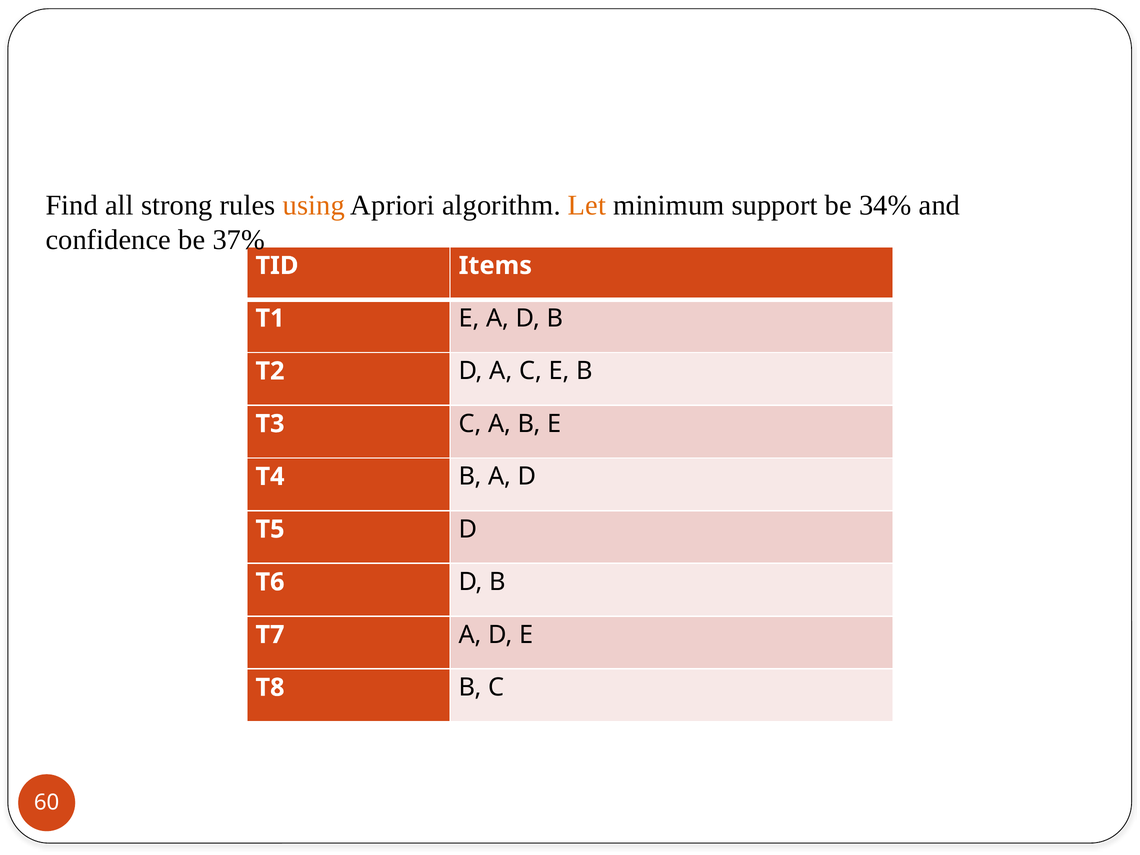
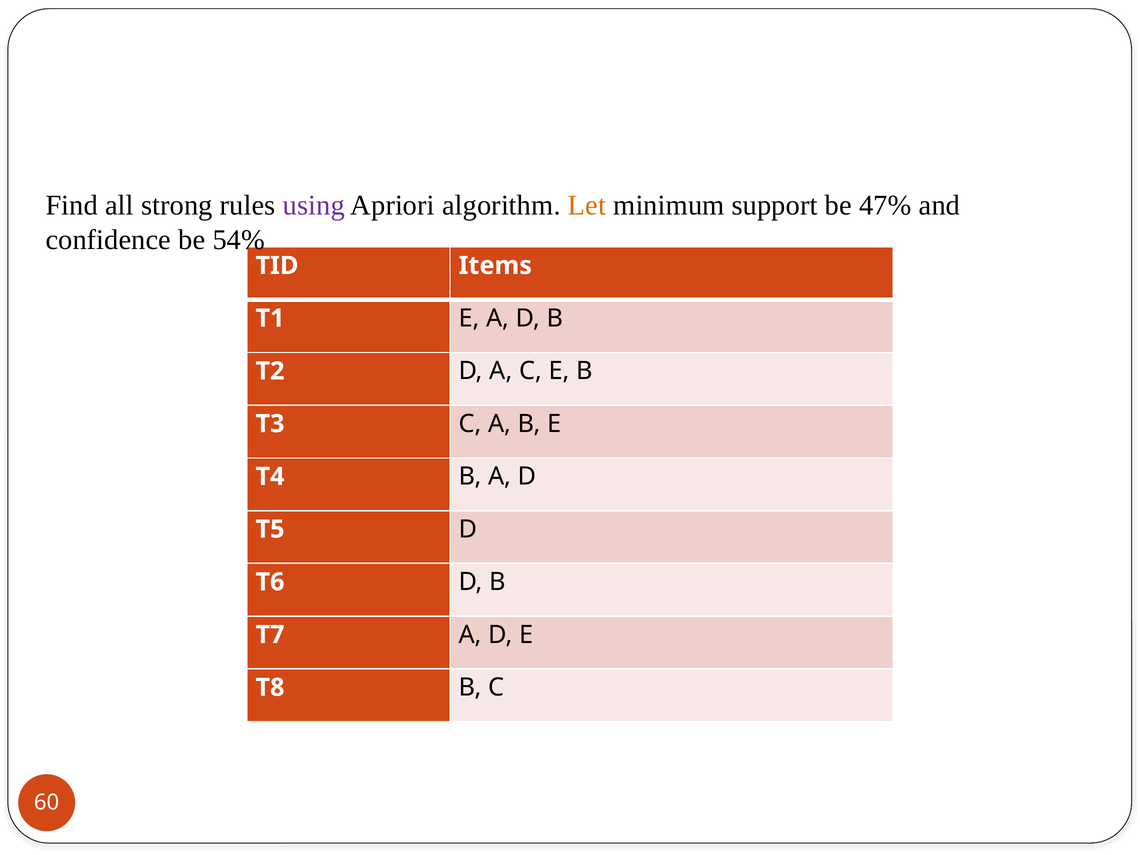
using colour: orange -> purple
34%: 34% -> 47%
37%: 37% -> 54%
